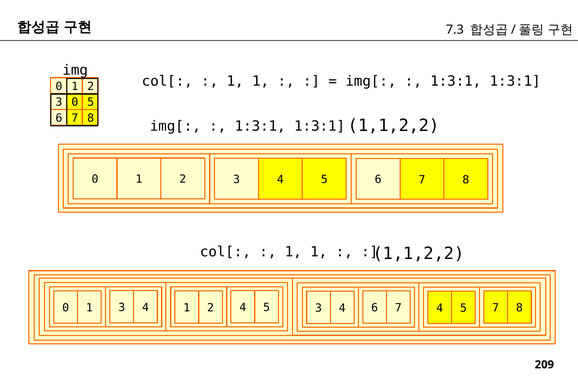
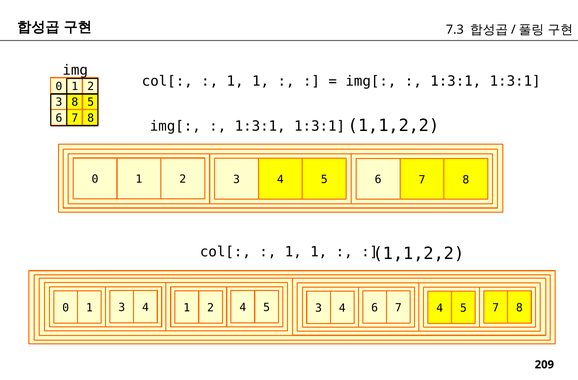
3 0: 0 -> 8
